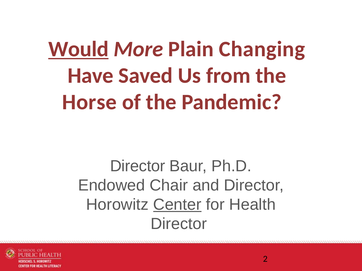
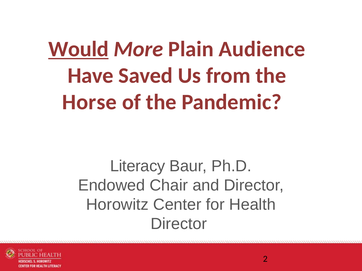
Changing: Changing -> Audience
Director at (138, 166): Director -> Literacy
Center underline: present -> none
